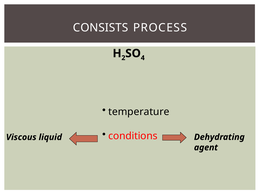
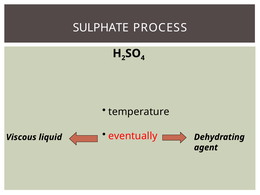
CONSISTS: CONSISTS -> SULPHATE
conditions: conditions -> eventually
